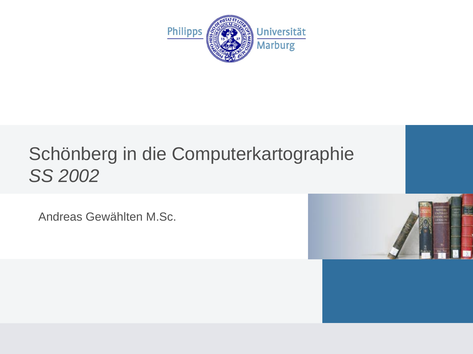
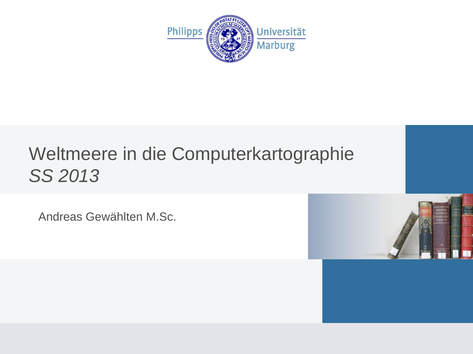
Schönberg: Schönberg -> Weltmeere
2002: 2002 -> 2013
